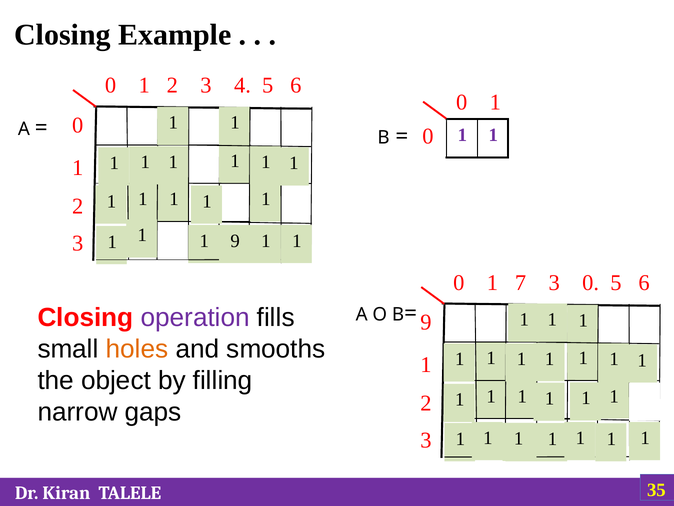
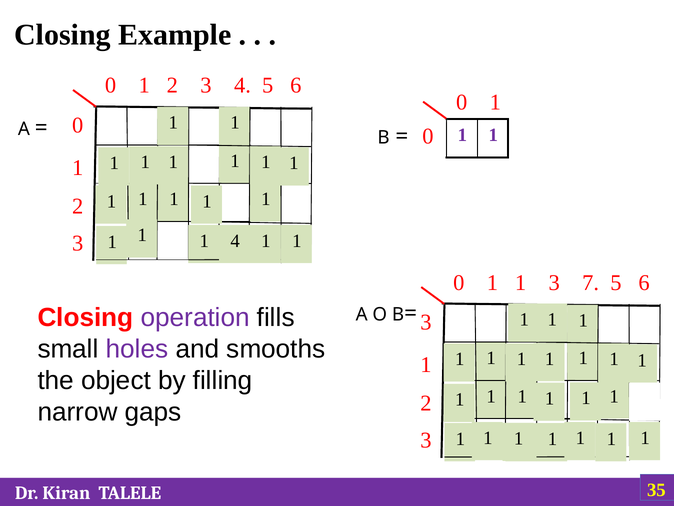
1 9: 9 -> 4
7 at (521, 282): 7 -> 1
0 at (591, 282): 0 -> 7
9 at (426, 322): 9 -> 3
holes colour: orange -> purple
